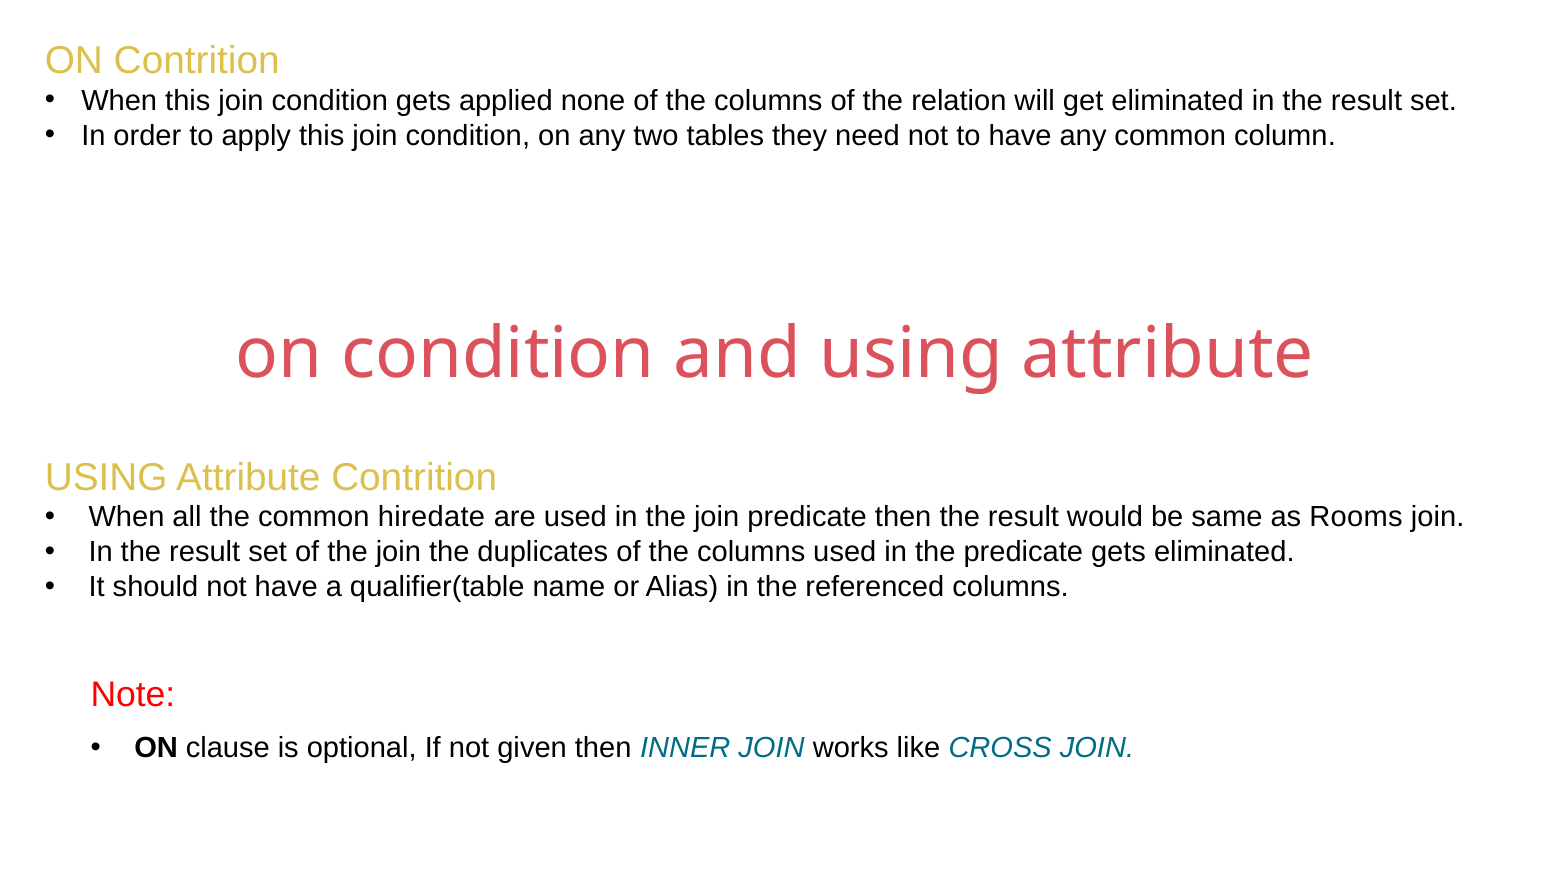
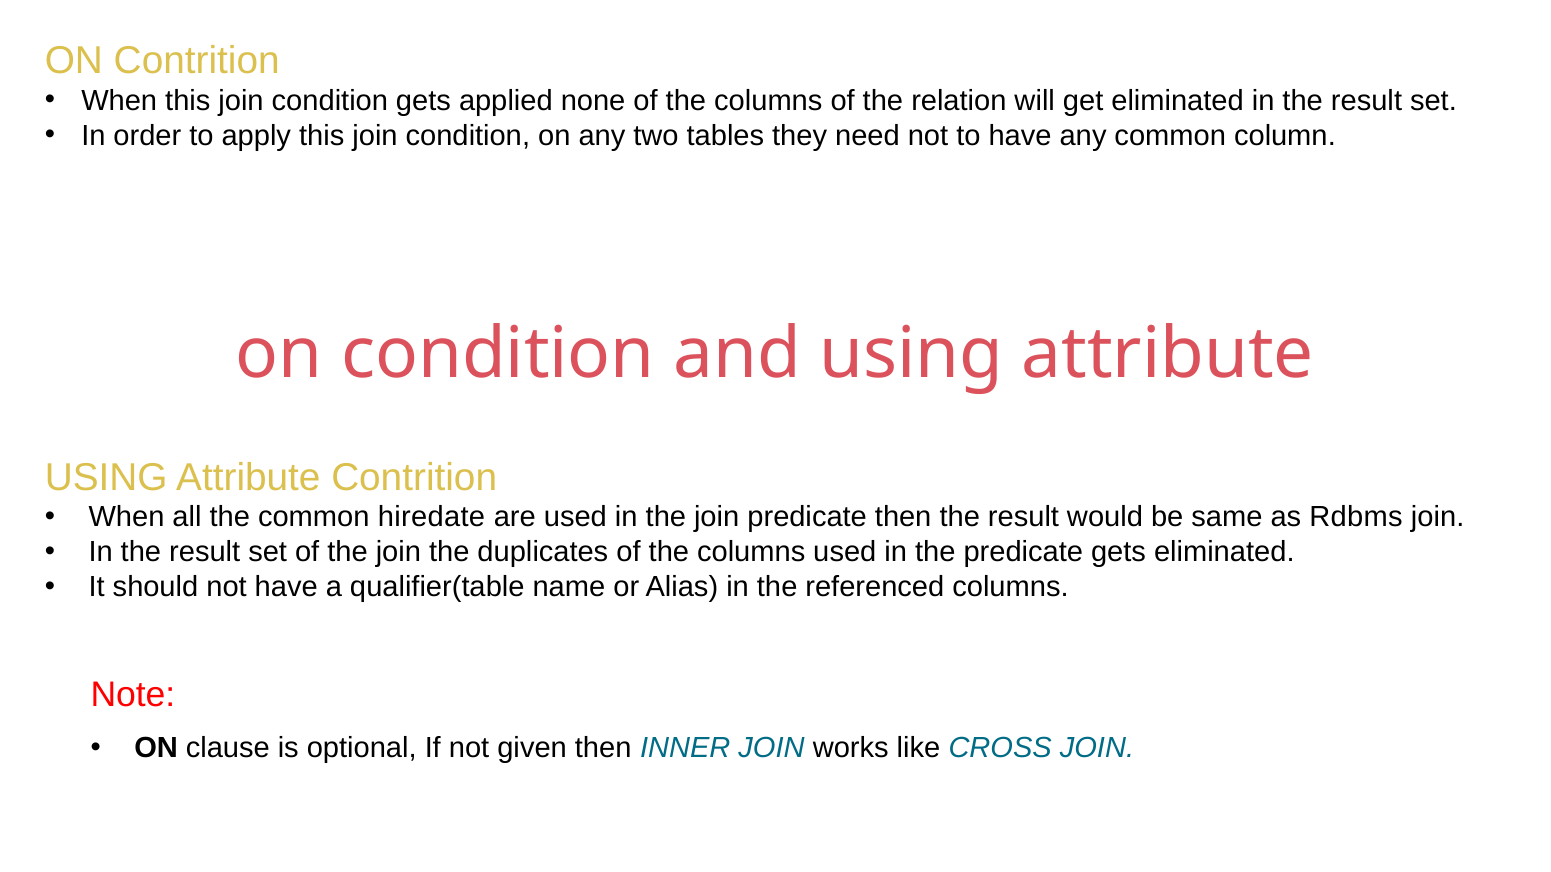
Rooms: Rooms -> Rdbms
